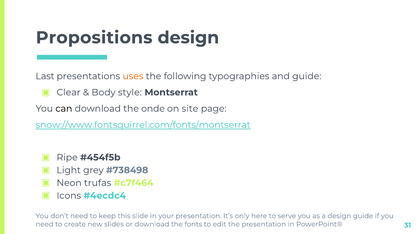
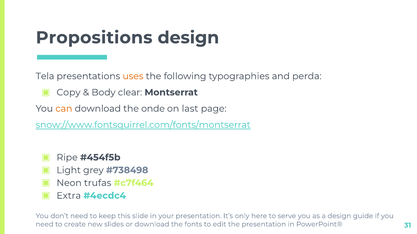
Last: Last -> Tela
and guide: guide -> perda
Clear: Clear -> Copy
style: style -> clear
can colour: black -> orange
site: site -> last
Icons: Icons -> Extra
